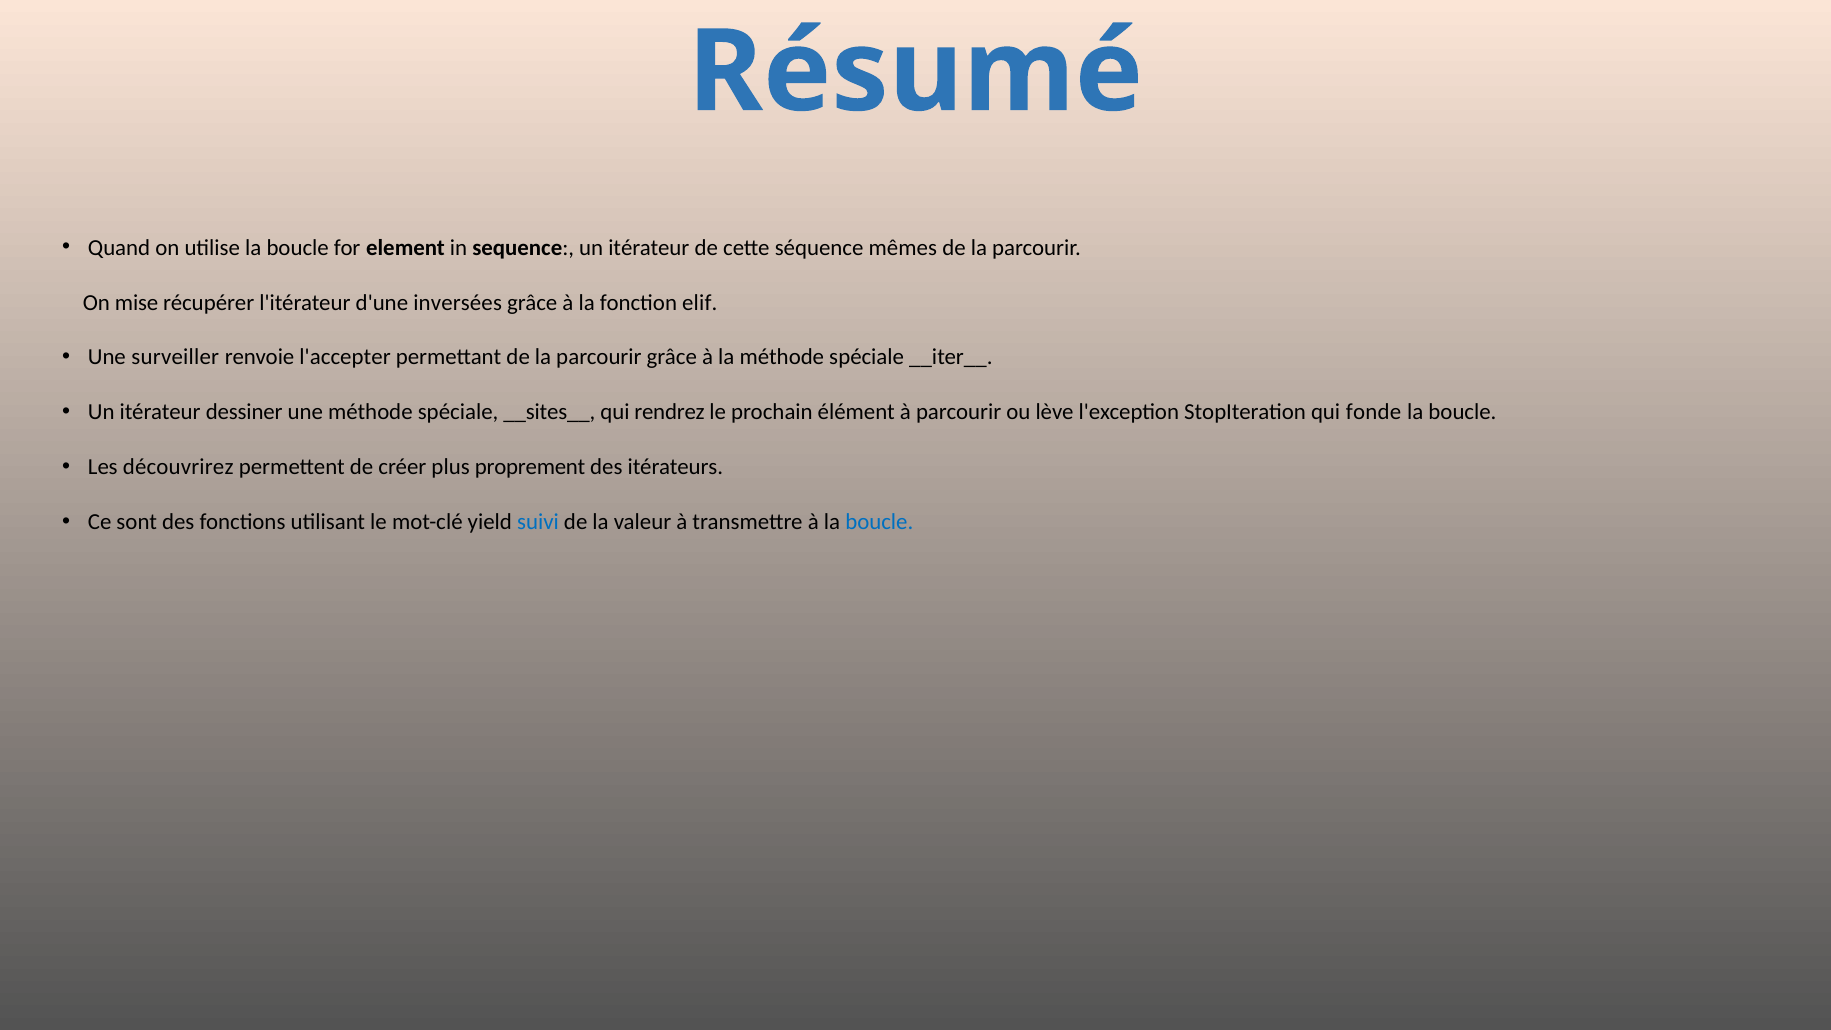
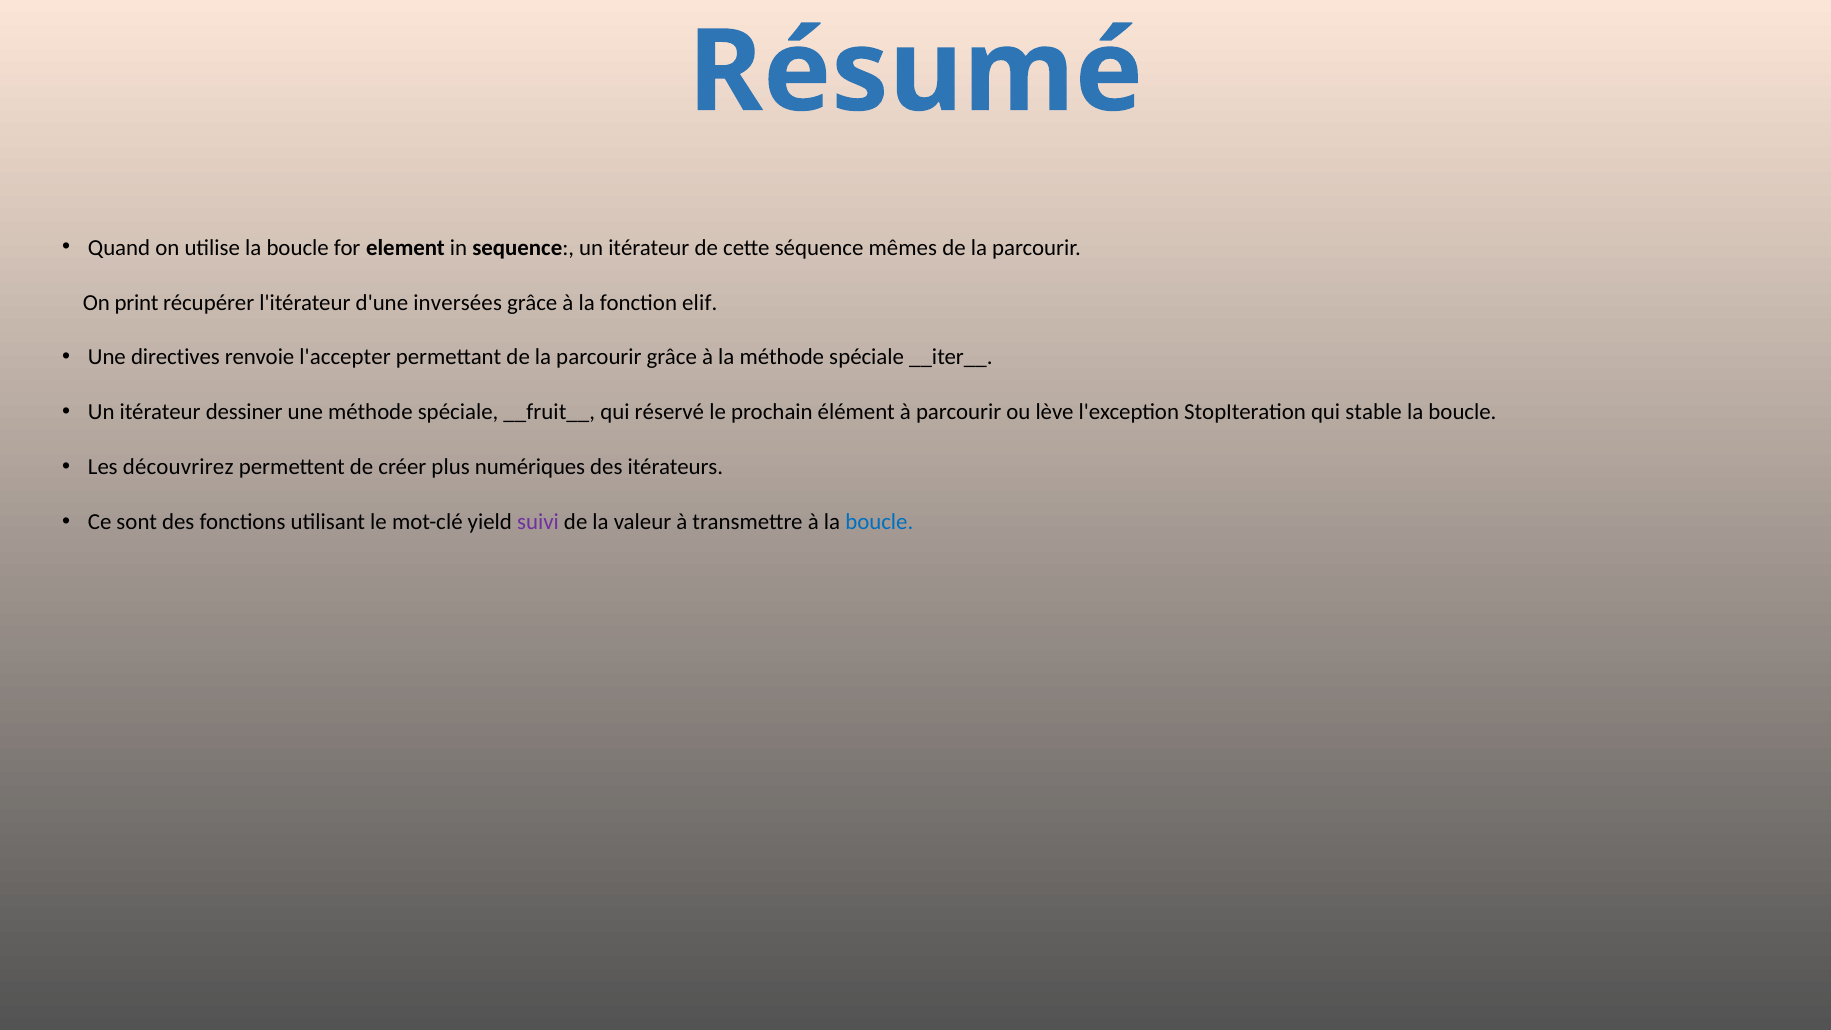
mise: mise -> print
surveiller: surveiller -> directives
__sites__: __sites__ -> __fruit__
rendrez: rendrez -> réservé
fonde: fonde -> stable
proprement: proprement -> numériques
suivi colour: blue -> purple
